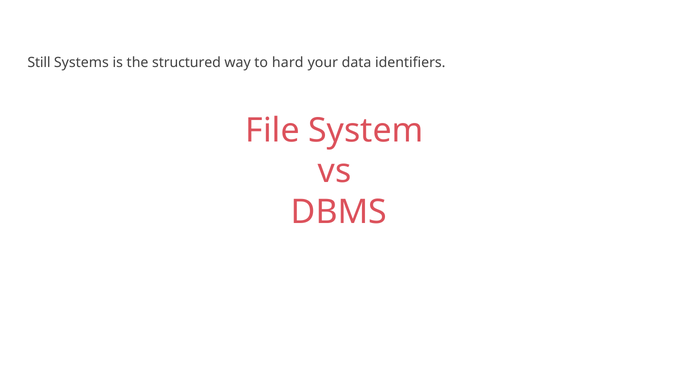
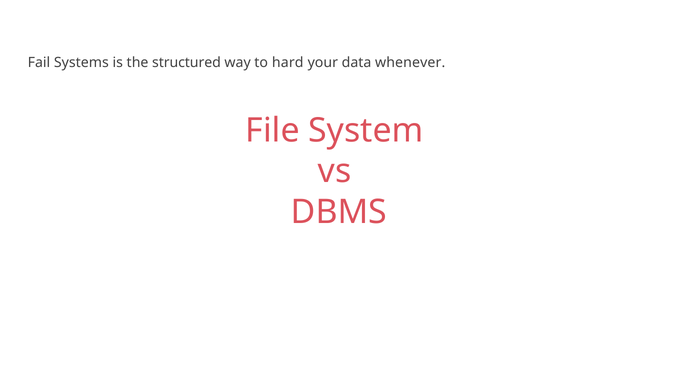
Still: Still -> Fail
identifiers: identifiers -> whenever
